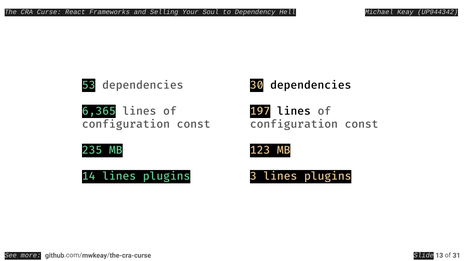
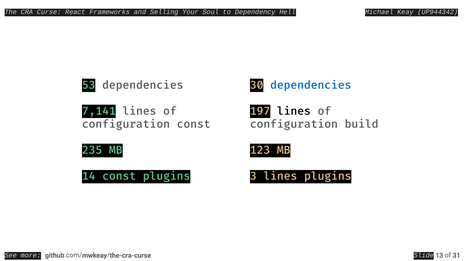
dependencies at (311, 85) colour: black -> blue
6,365: 6,365 -> 7,141
const at (362, 125): const -> build
14 lines: lines -> const
